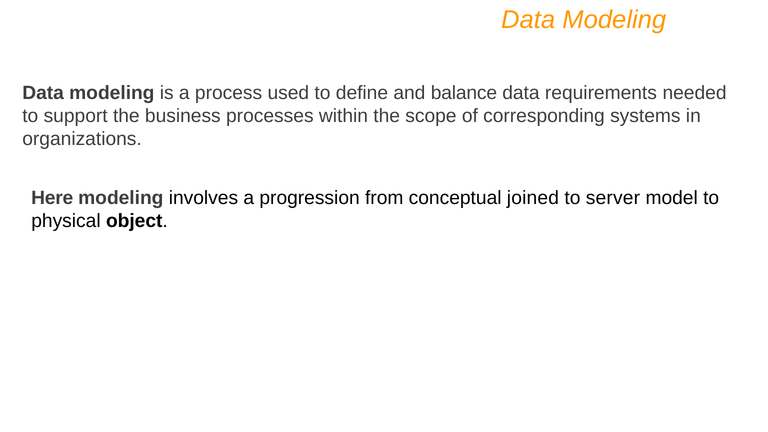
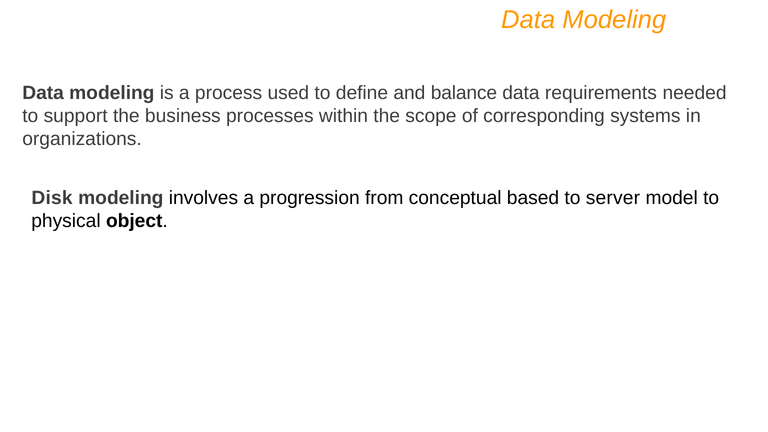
Here: Here -> Disk
joined: joined -> based
